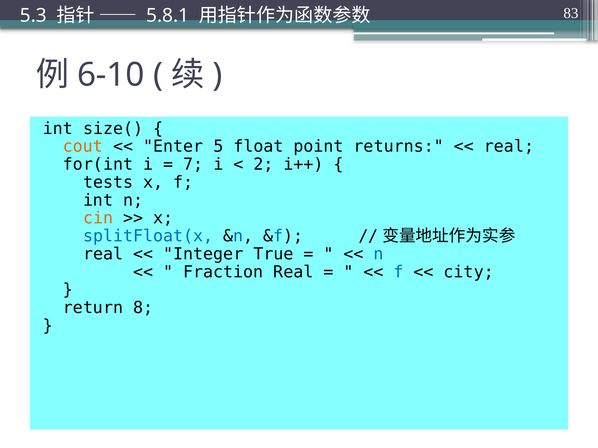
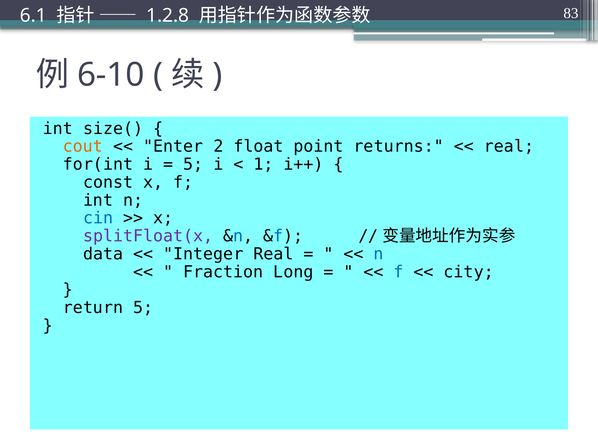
5.3: 5.3 -> 6.1
5.8.1: 5.8.1 -> 1.2.8
5: 5 -> 2
7 at (193, 165): 7 -> 5
2: 2 -> 1
tests: tests -> const
cin colour: orange -> blue
splitFloat(x colour: blue -> purple
real at (103, 254): real -> data
Integer True: True -> Real
Fraction Real: Real -> Long
return 8: 8 -> 5
